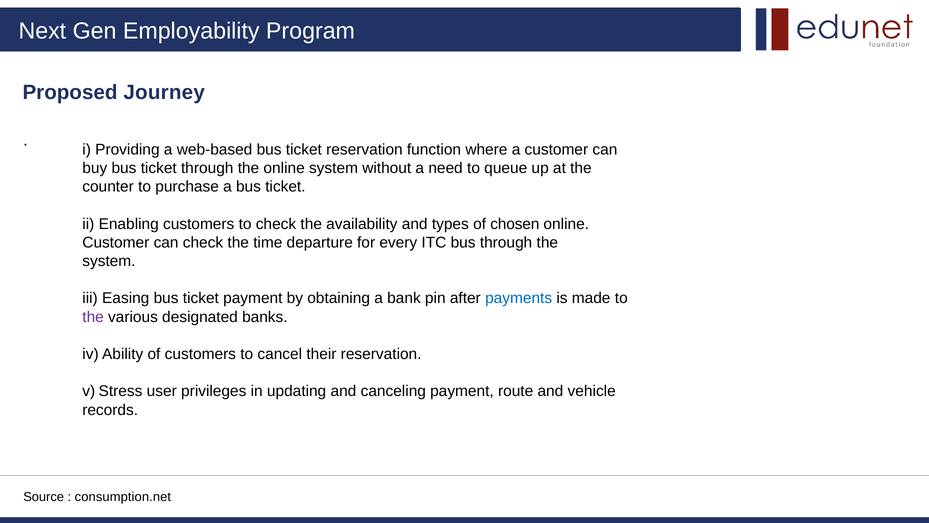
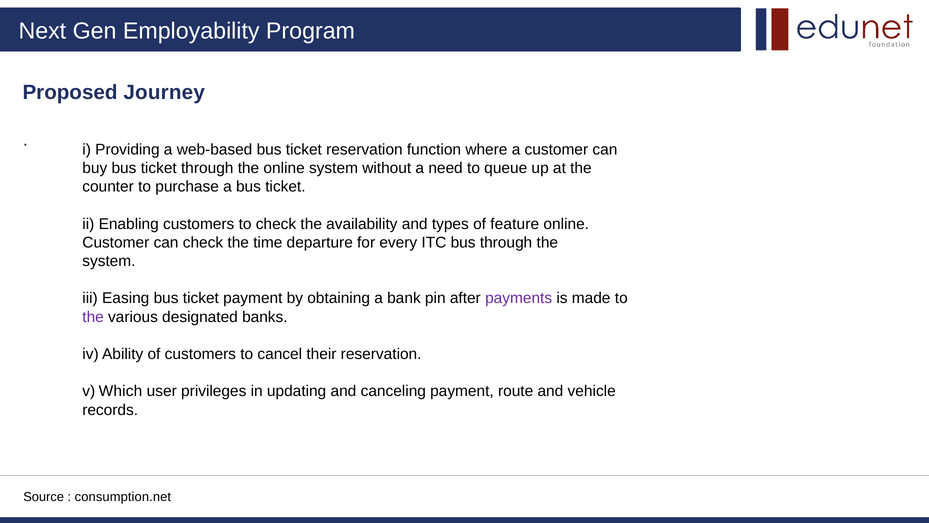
chosen: chosen -> feature
payments colour: blue -> purple
Stress: Stress -> Which
